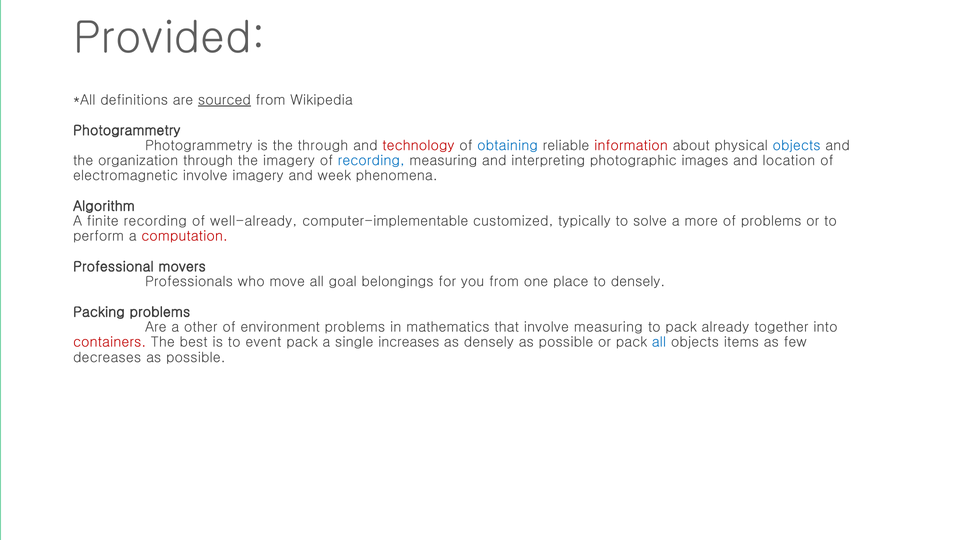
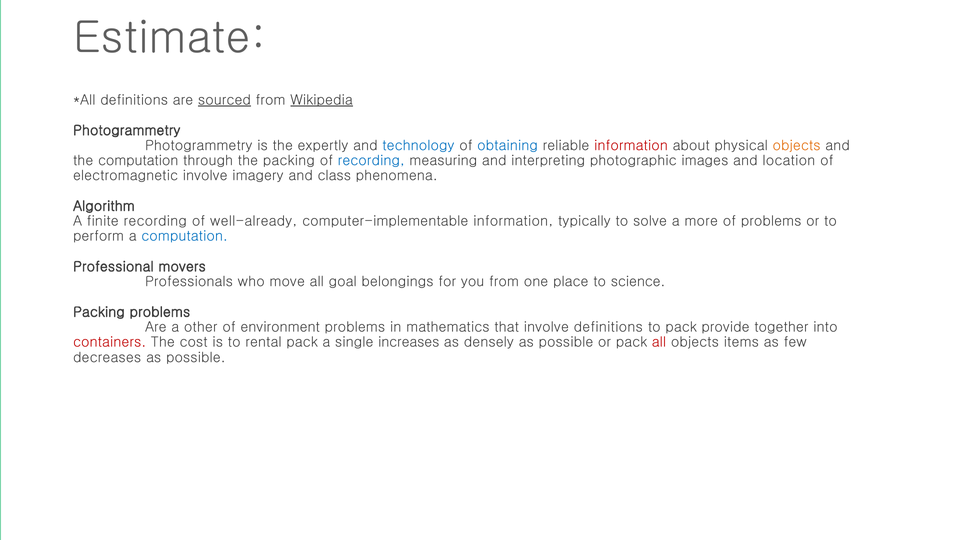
Provided: Provided -> Estimate
Wikipedia underline: none -> present
the through: through -> expertly
technology colour: red -> blue
objects at (797, 146) colour: blue -> orange
the organization: organization -> computation
the imagery: imagery -> packing
week: week -> class
computer-implementable customized: customized -> information
computation at (185, 236) colour: red -> blue
to densely: densely -> science
involve measuring: measuring -> definitions
already: already -> provide
best: best -> cost
event: event -> rental
all at (659, 342) colour: blue -> red
